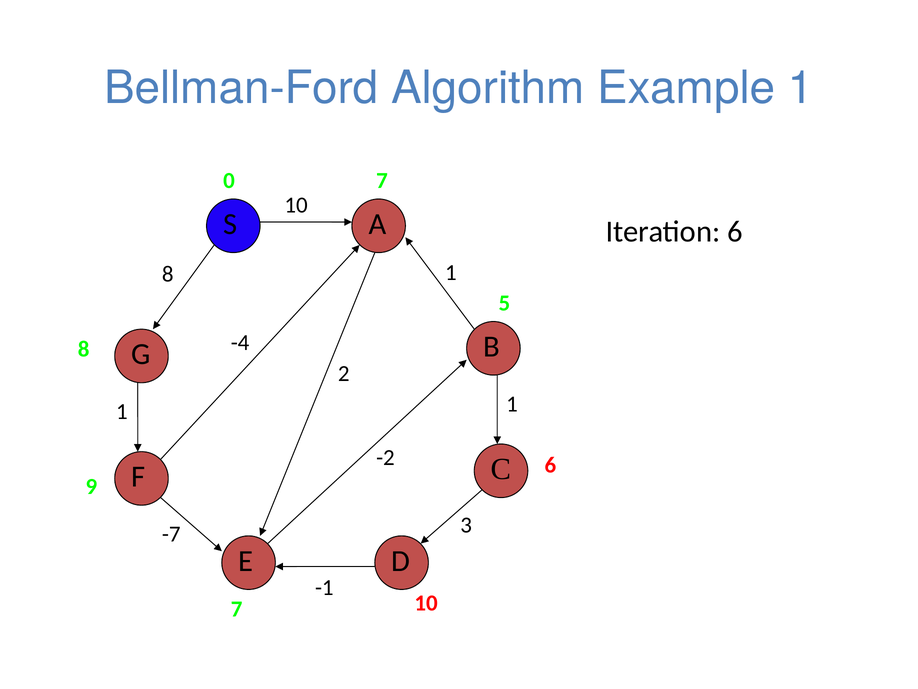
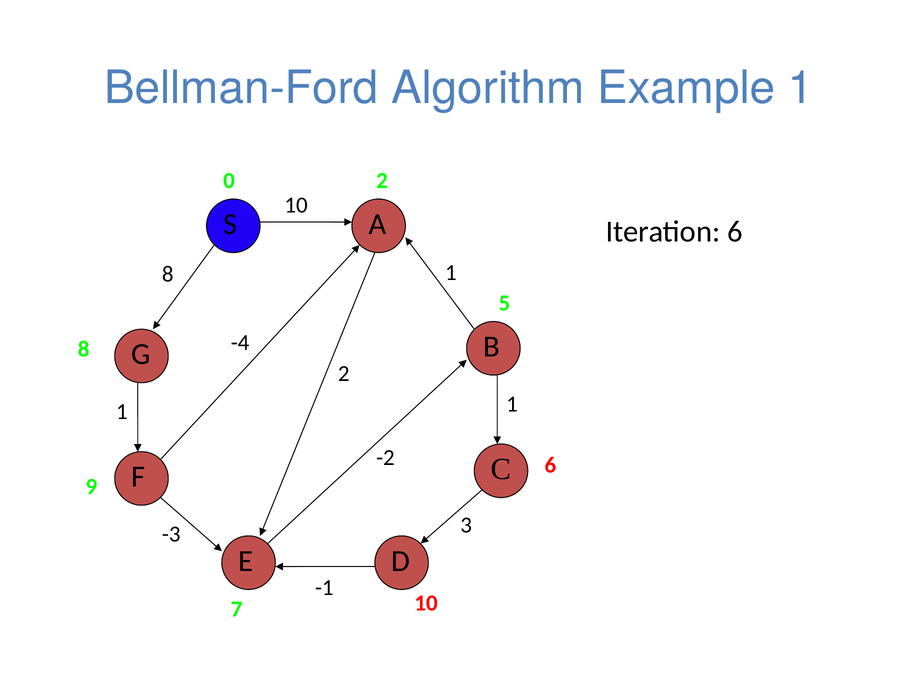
0 7: 7 -> 2
-7: -7 -> -3
